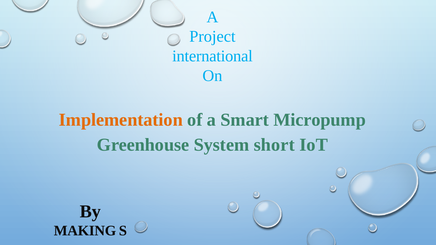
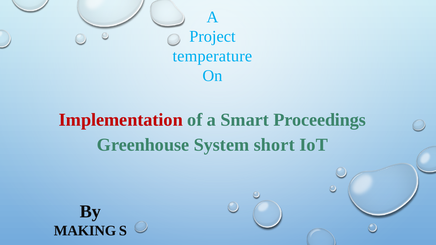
international: international -> temperature
Implementation colour: orange -> red
Micropump: Micropump -> Proceedings
